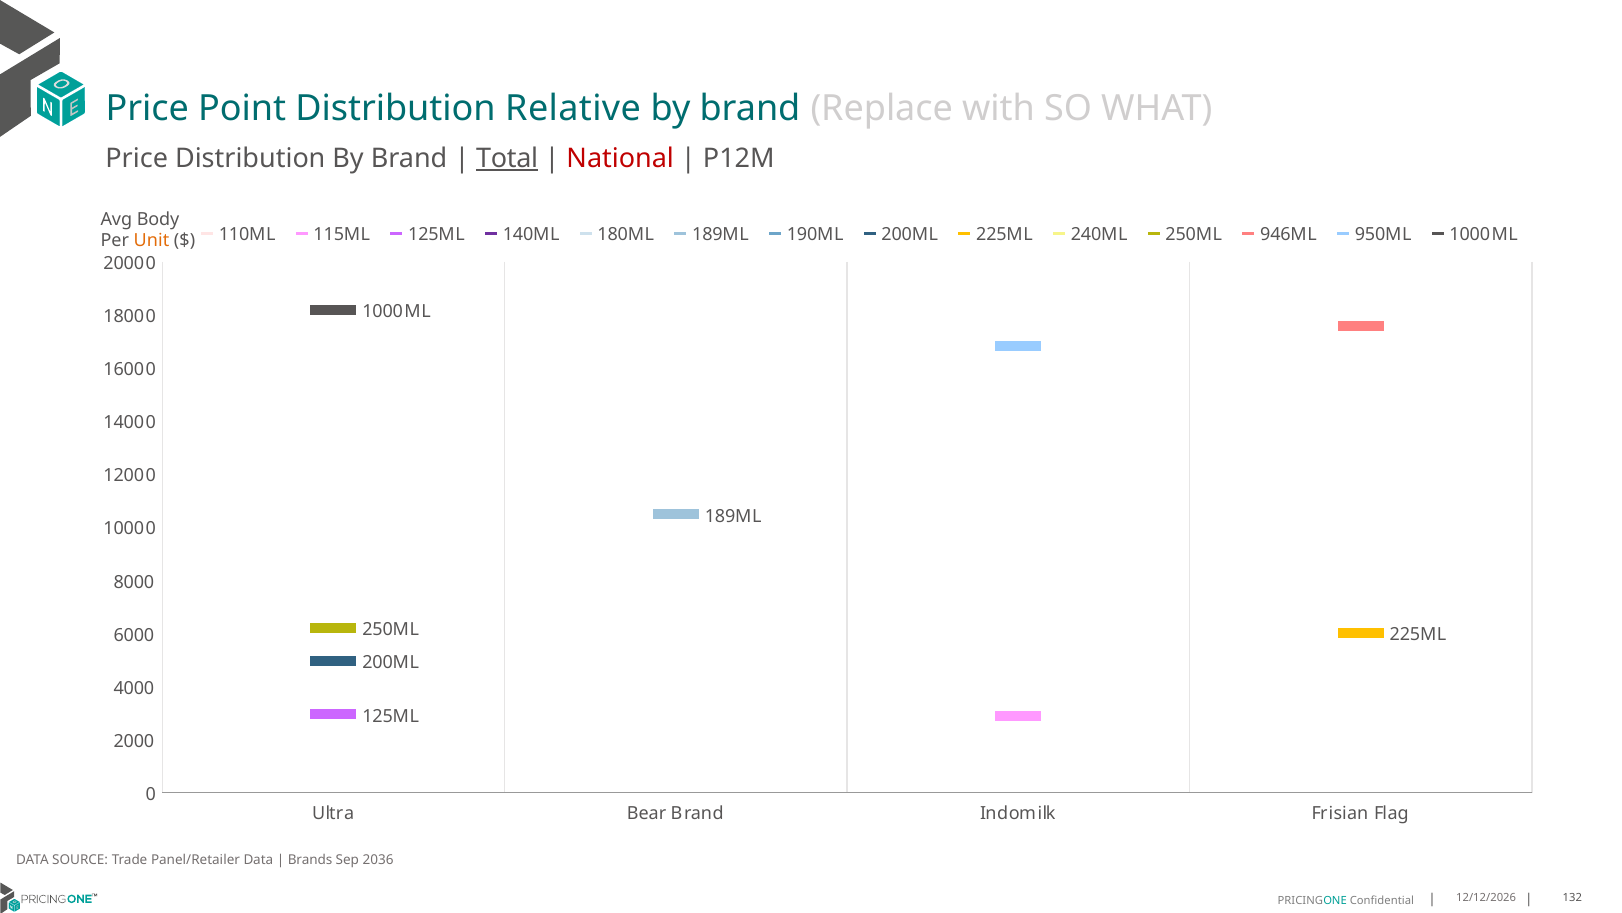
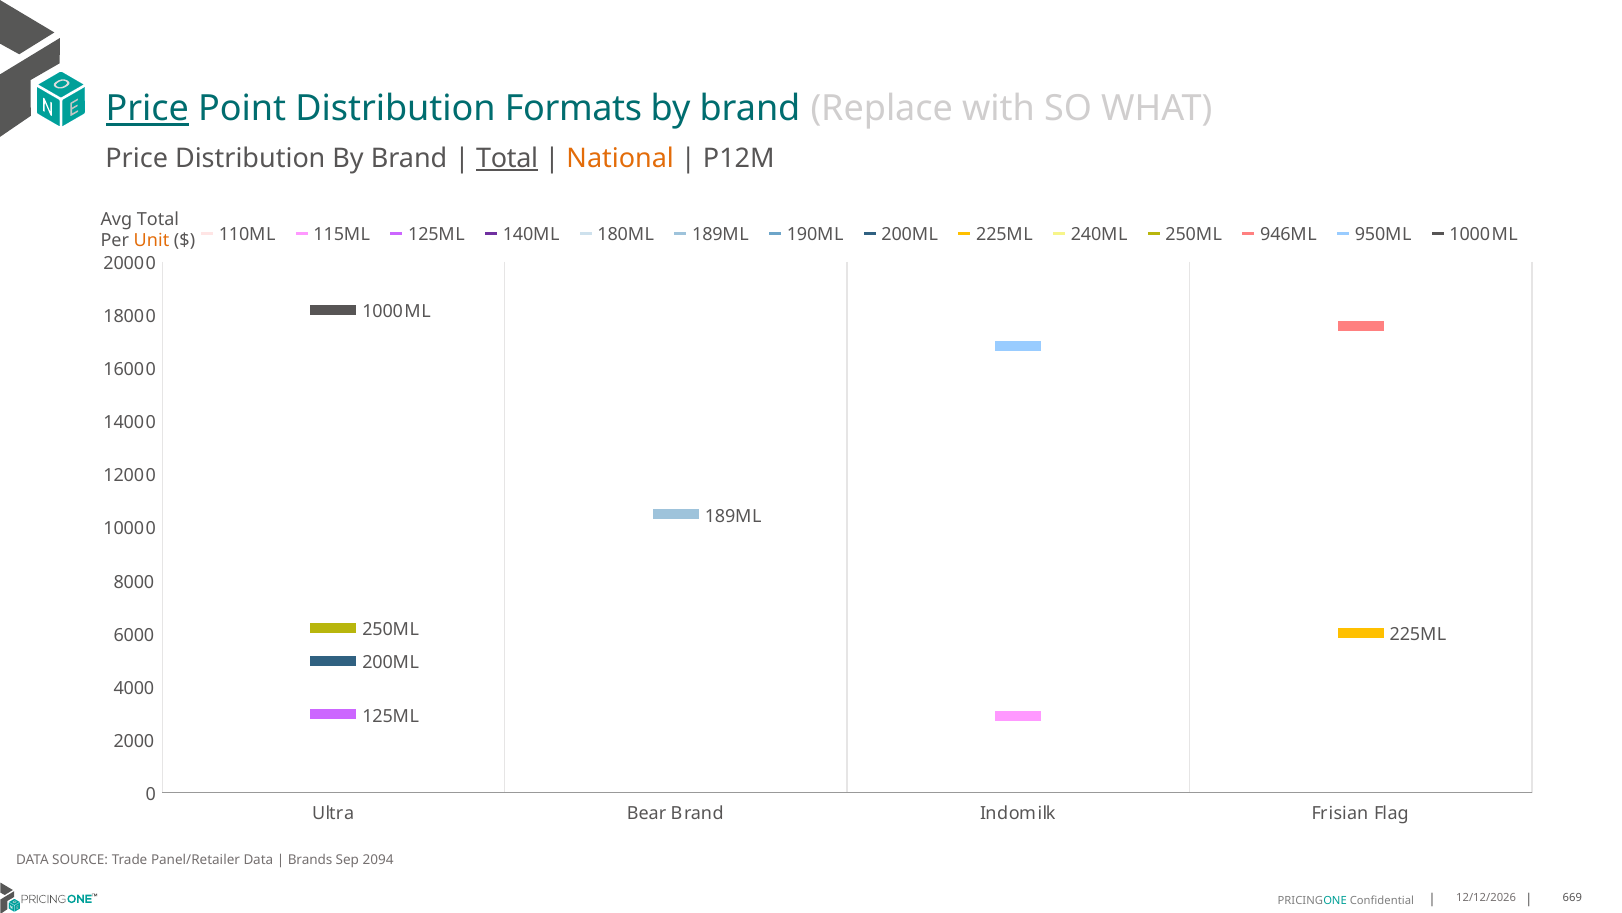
Price at (147, 109) underline: none -> present
Relative: Relative -> Formats
National colour: red -> orange
Avg Body: Body -> Total
2036: 2036 -> 2094
132: 132 -> 669
